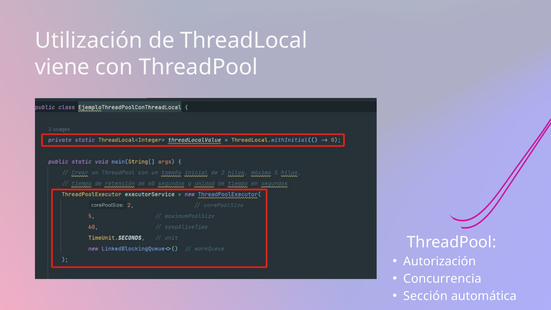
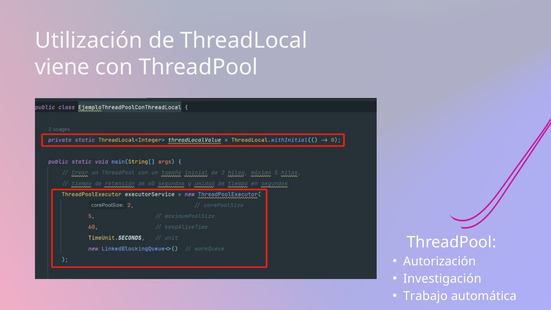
Concurrencia: Concurrencia -> Investigación
Sección: Sección -> Trabajo
